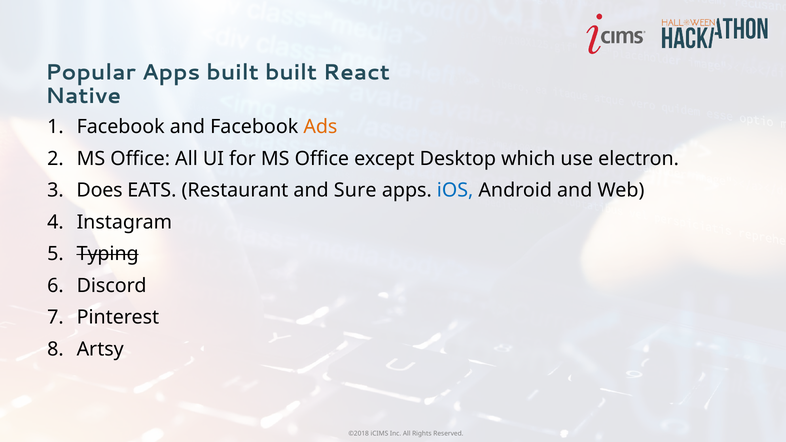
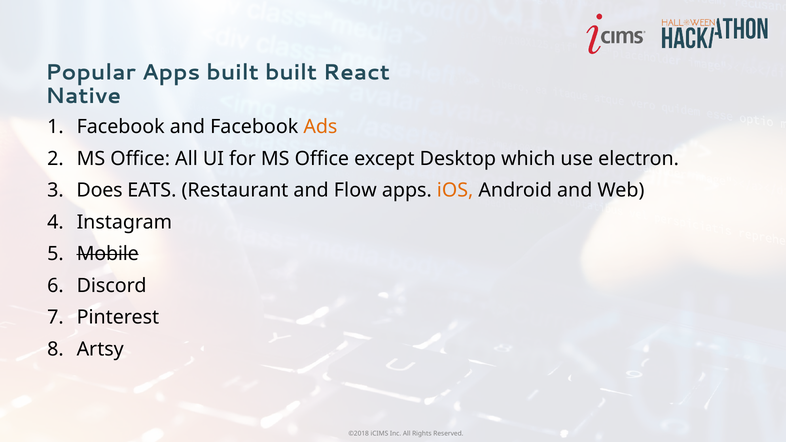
Sure: Sure -> Flow
iOS colour: blue -> orange
Typing: Typing -> Mobile
